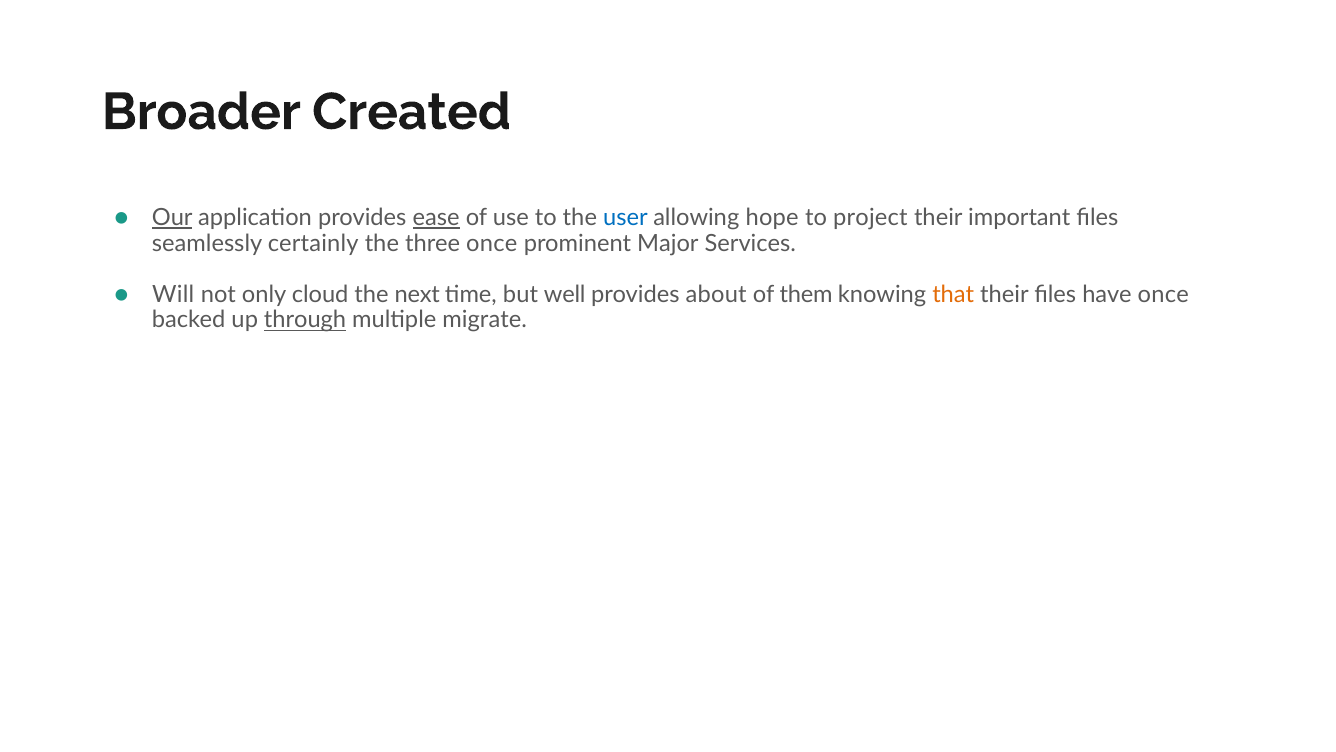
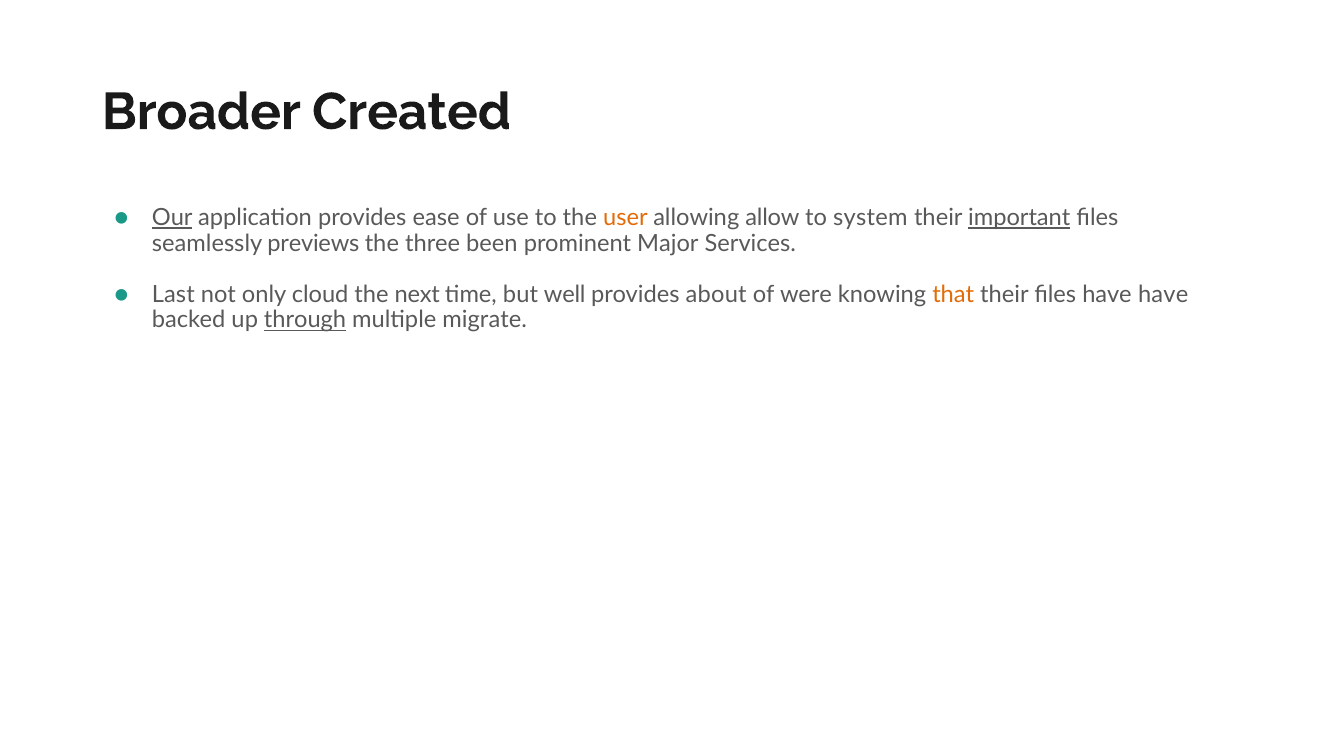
ease underline: present -> none
user colour: blue -> orange
hope: hope -> allow
project: project -> system
important underline: none -> present
certainly: certainly -> previews
three once: once -> been
Will: Will -> Last
them: them -> were
have once: once -> have
